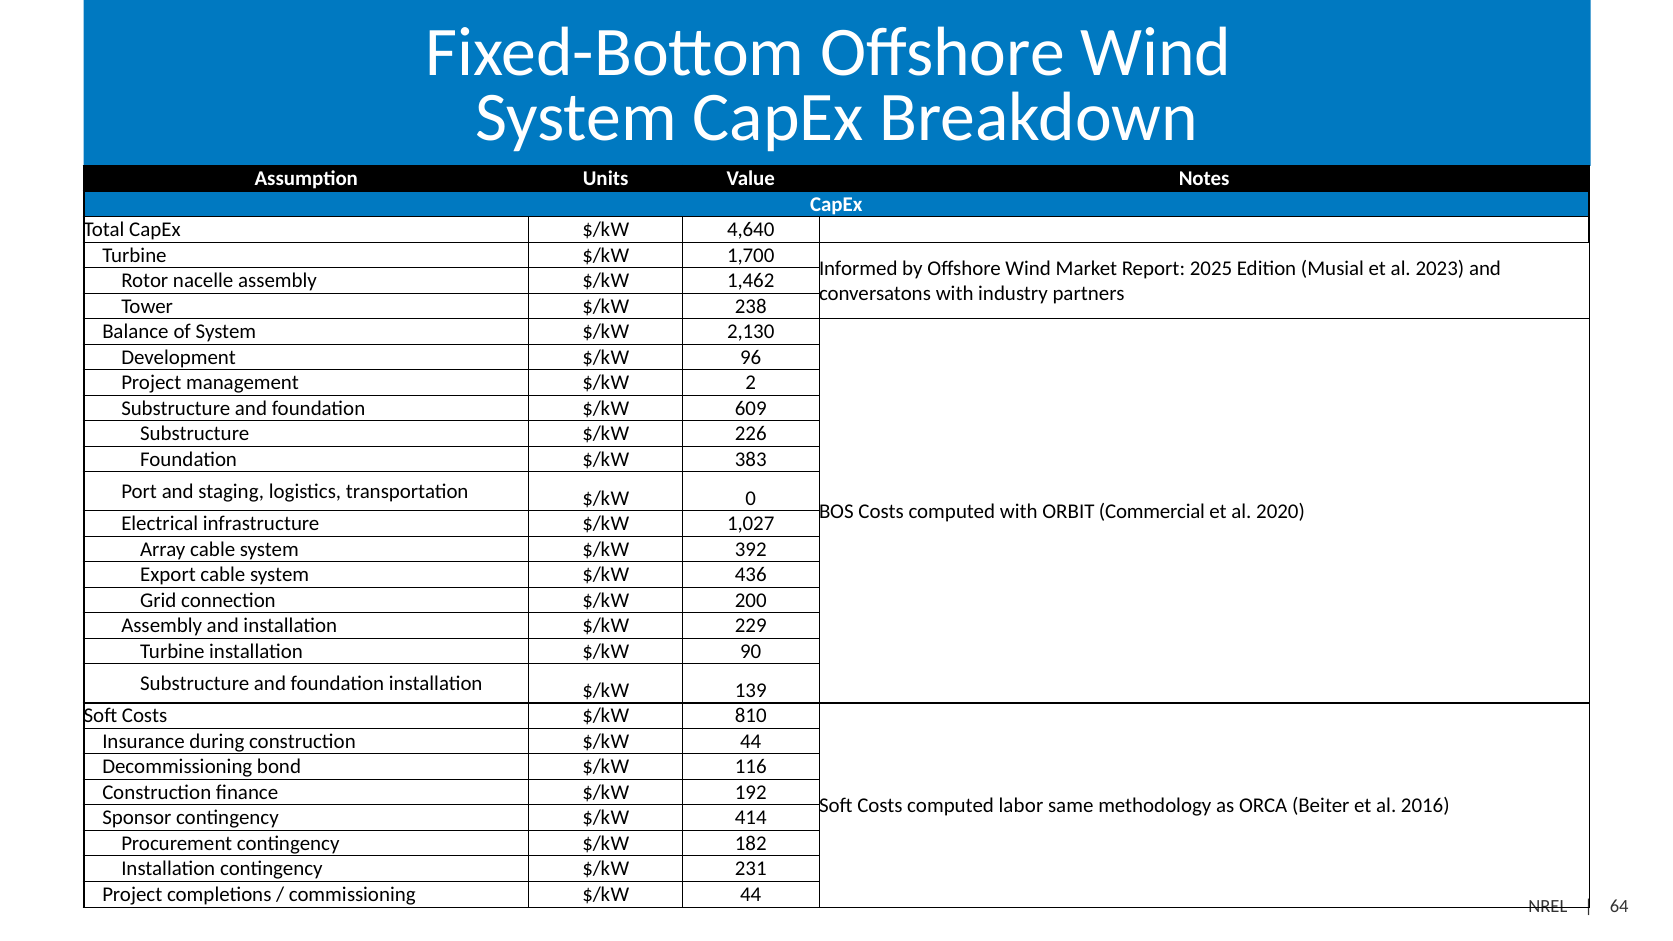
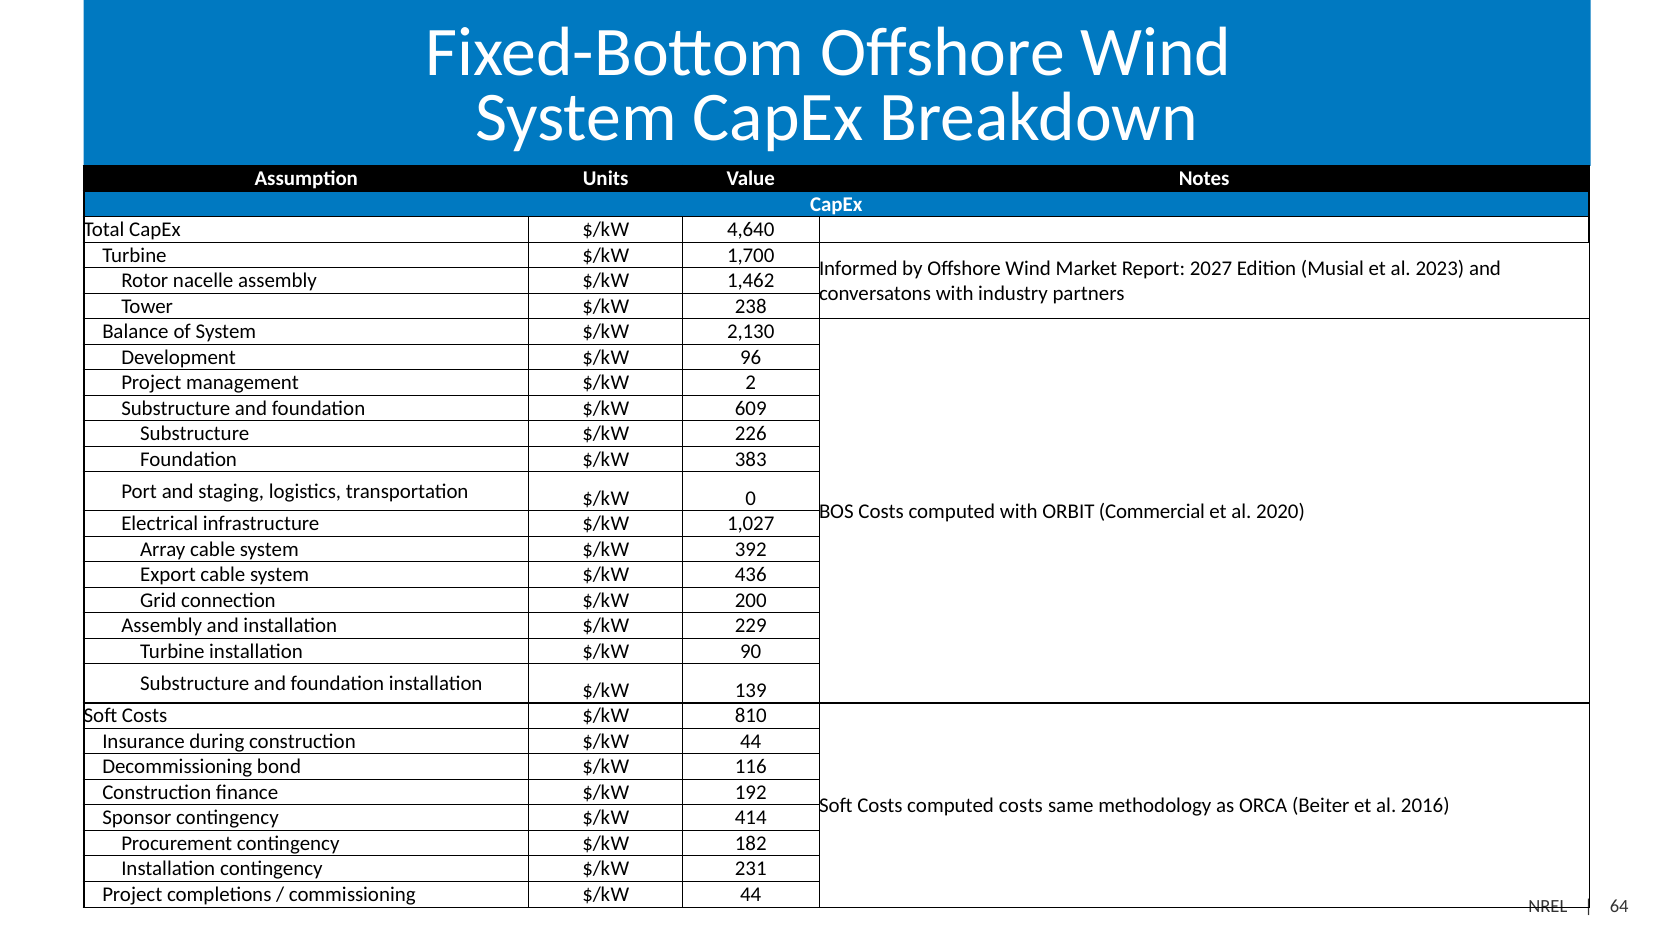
2025: 2025 -> 2027
computed labor: labor -> costs
